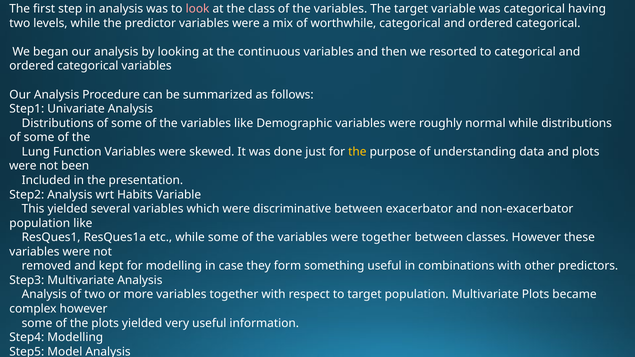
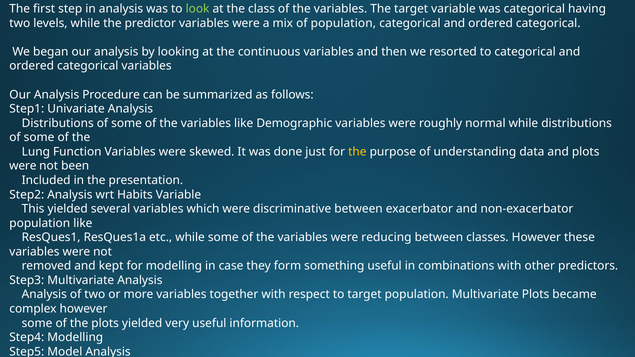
look colour: pink -> light green
of worthwhile: worthwhile -> population
were together: together -> reducing
